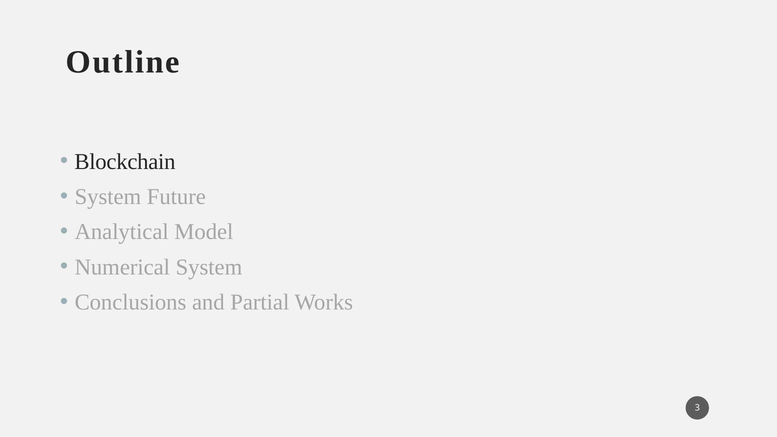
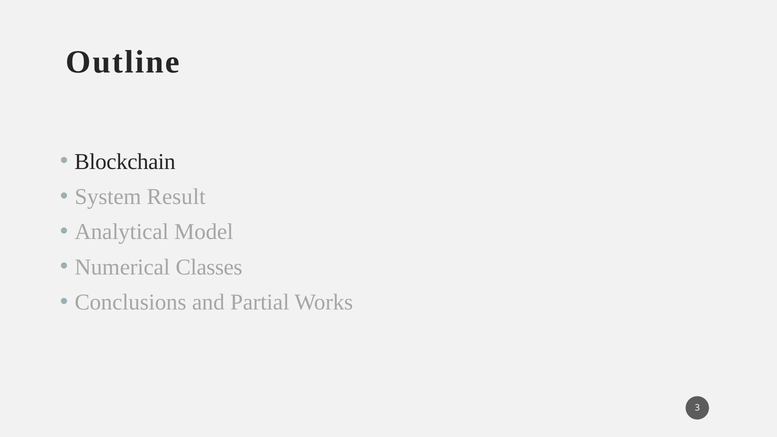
Future: Future -> Result
Numerical System: System -> Classes
